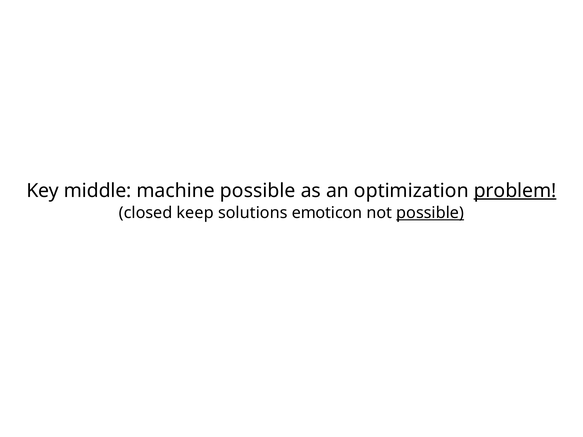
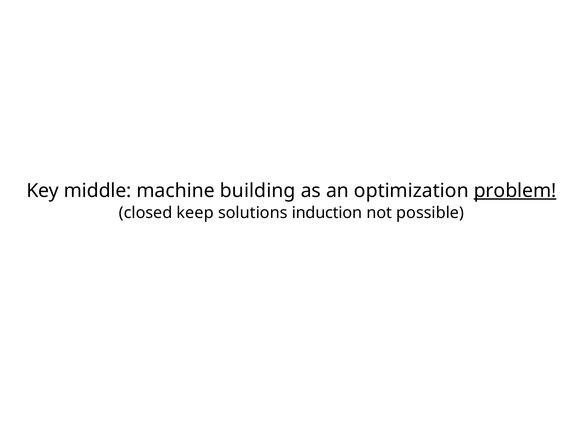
machine possible: possible -> building
emoticon: emoticon -> induction
possible at (430, 213) underline: present -> none
